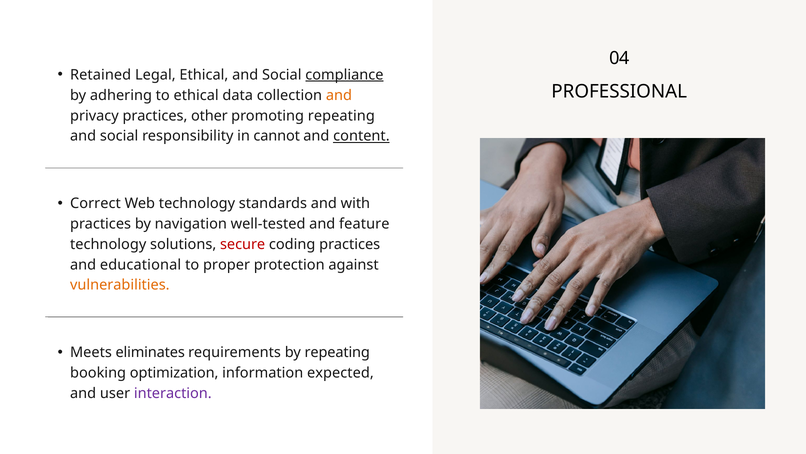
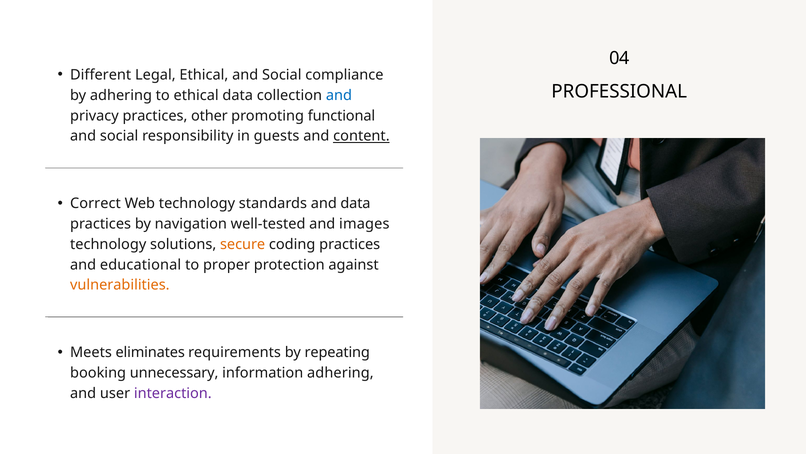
Retained: Retained -> Different
compliance underline: present -> none
and at (339, 95) colour: orange -> blue
promoting repeating: repeating -> functional
cannot: cannot -> guests
and with: with -> data
feature: feature -> images
secure colour: red -> orange
optimization: optimization -> unnecessary
information expected: expected -> adhering
